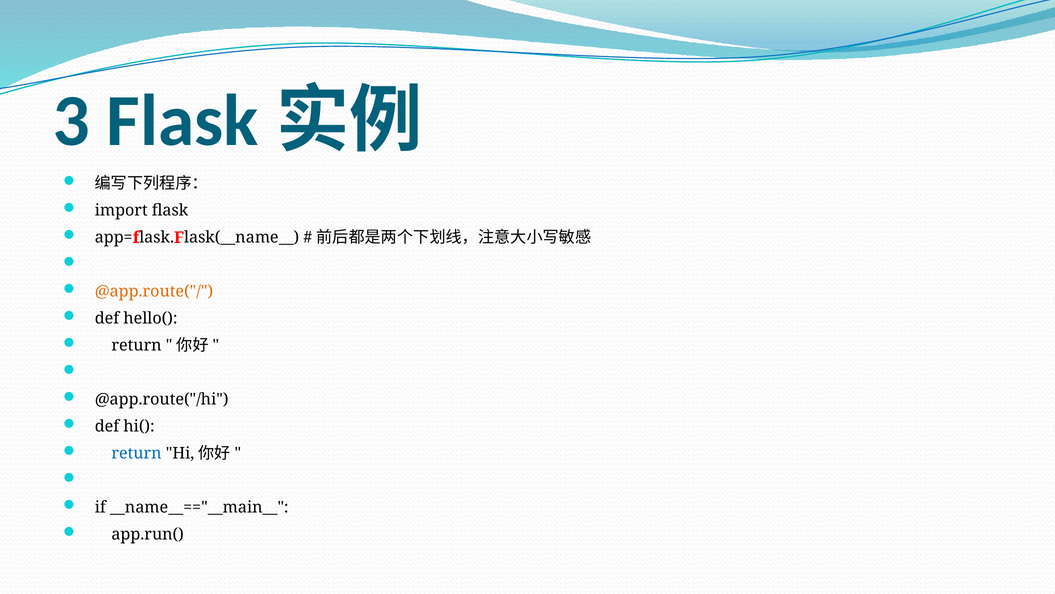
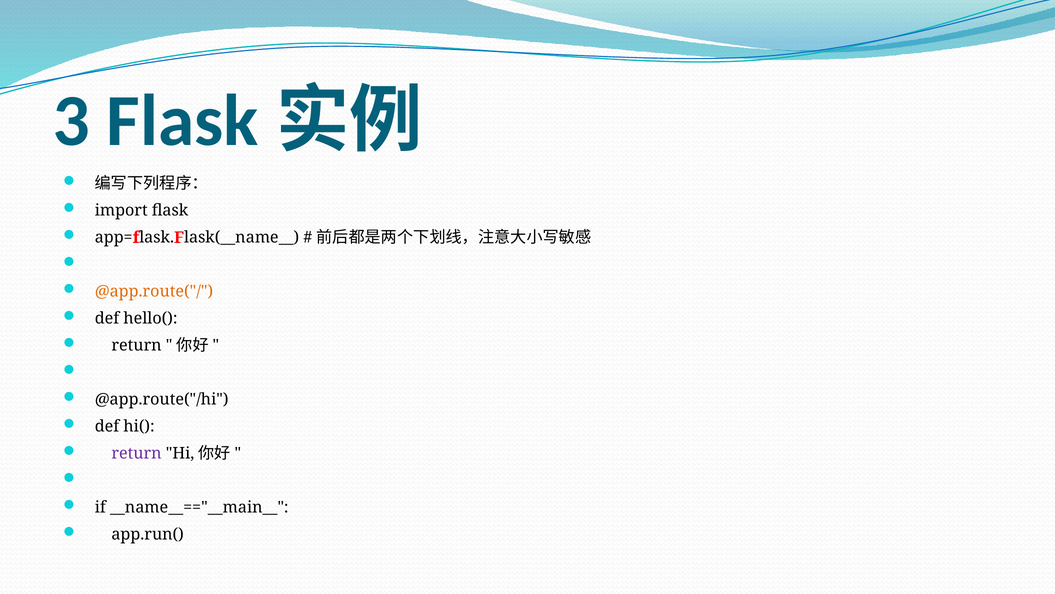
return at (137, 453) colour: blue -> purple
